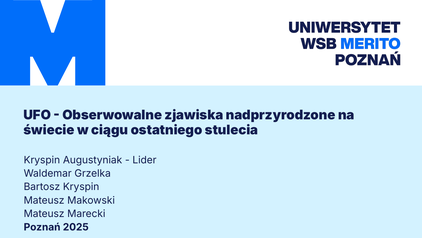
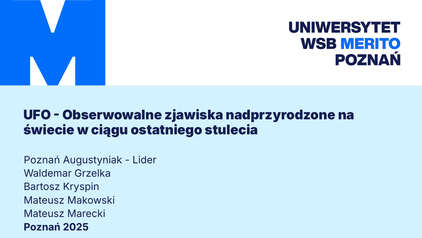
Kryspin at (42, 160): Kryspin -> Poznań
